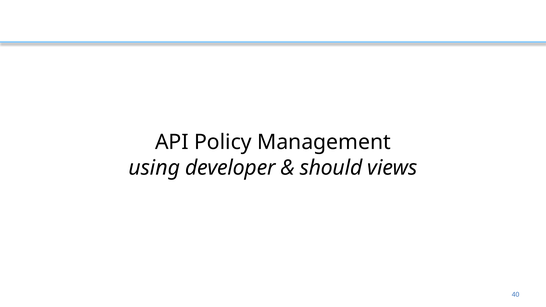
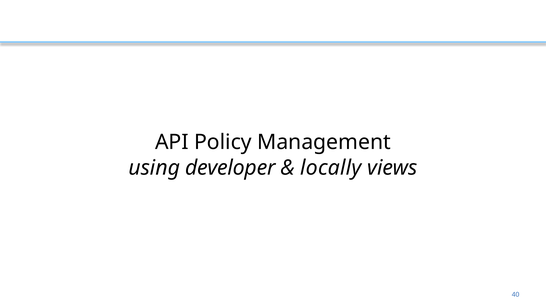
should: should -> locally
